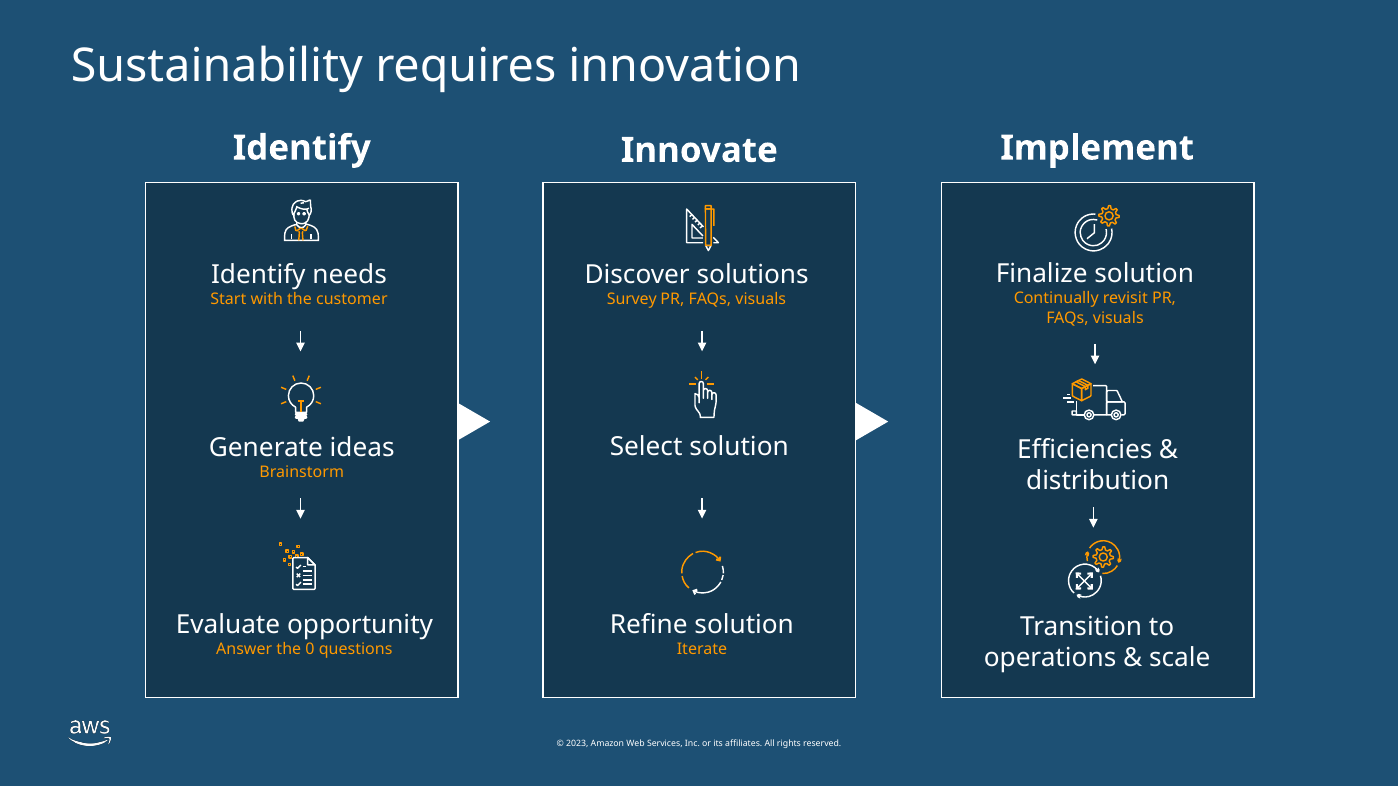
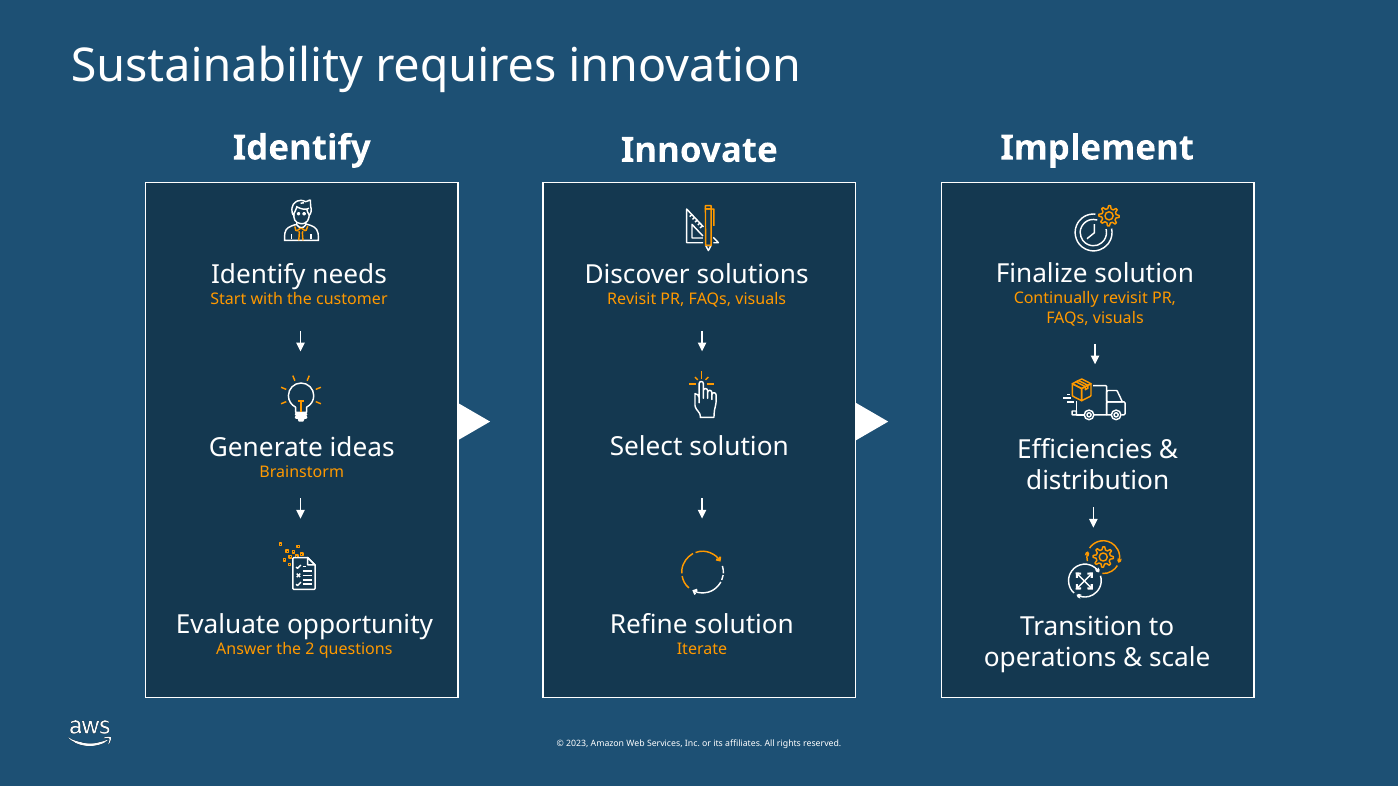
Survey at (632, 299): Survey -> Revisit
0: 0 -> 2
